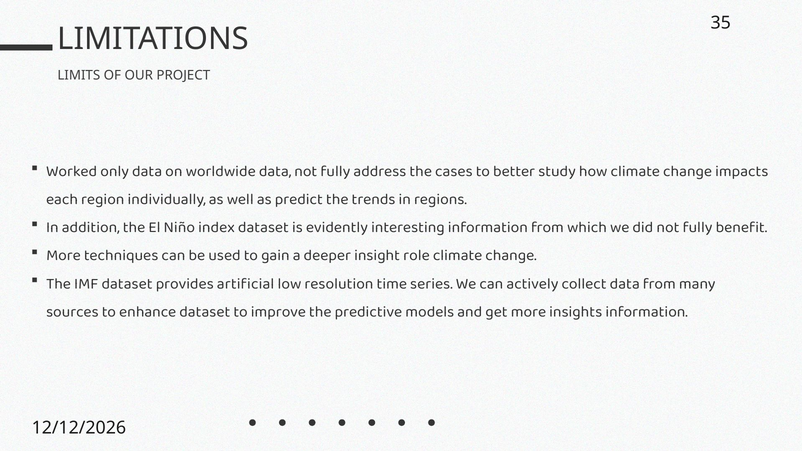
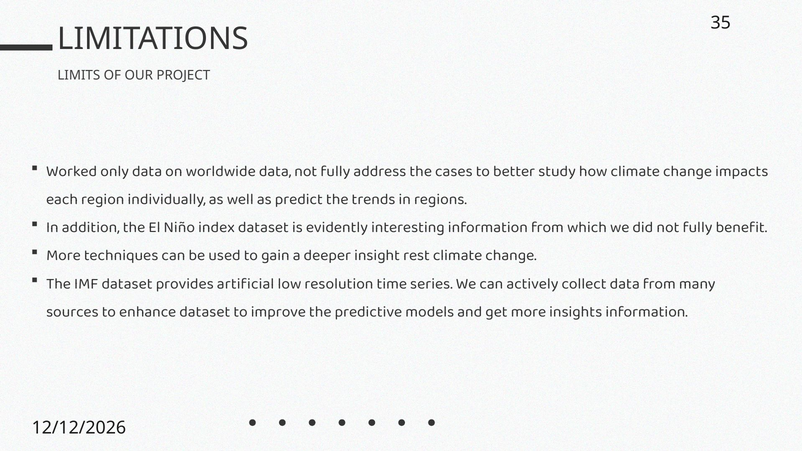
role: role -> rest
